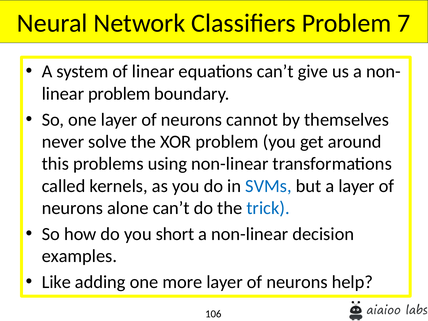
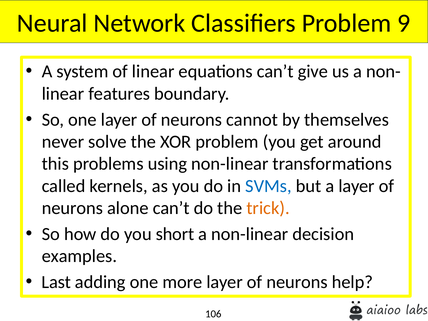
7: 7 -> 9
linear problem: problem -> features
trick colour: blue -> orange
Like: Like -> Last
